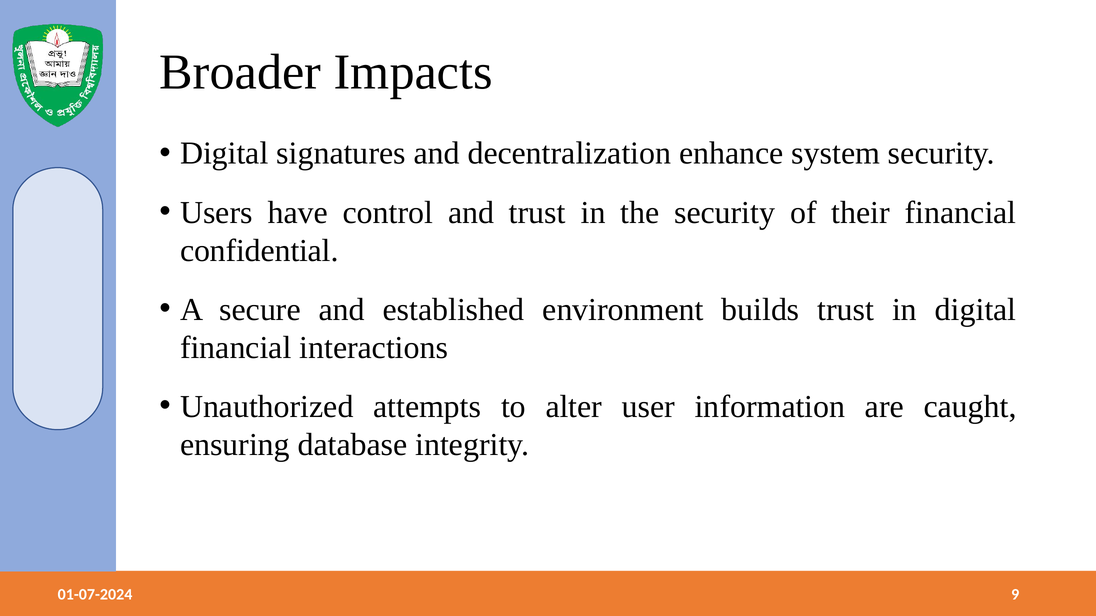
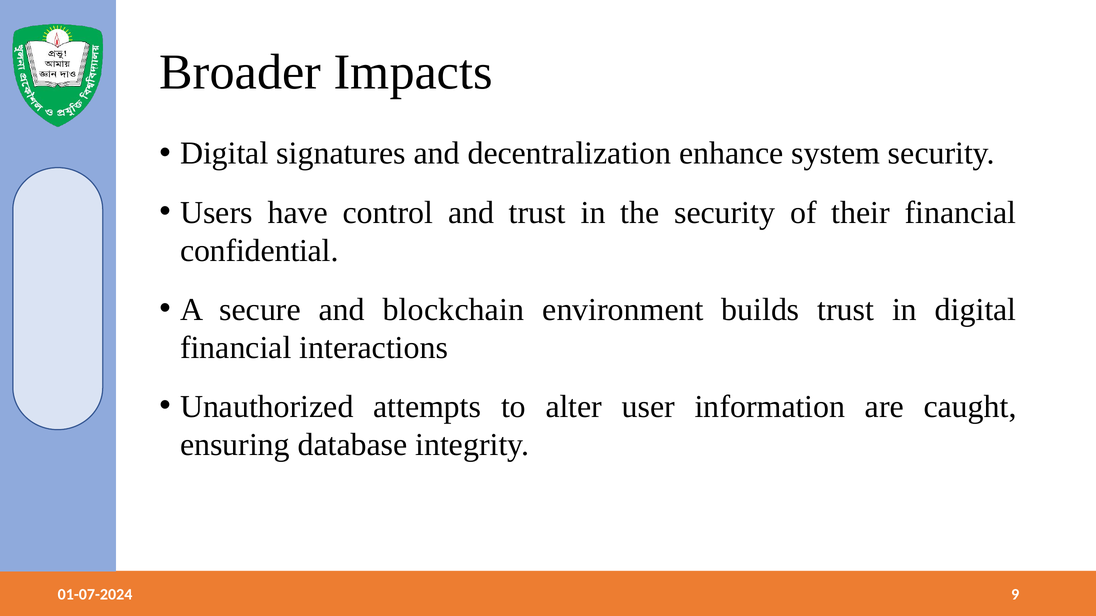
established: established -> blockchain
